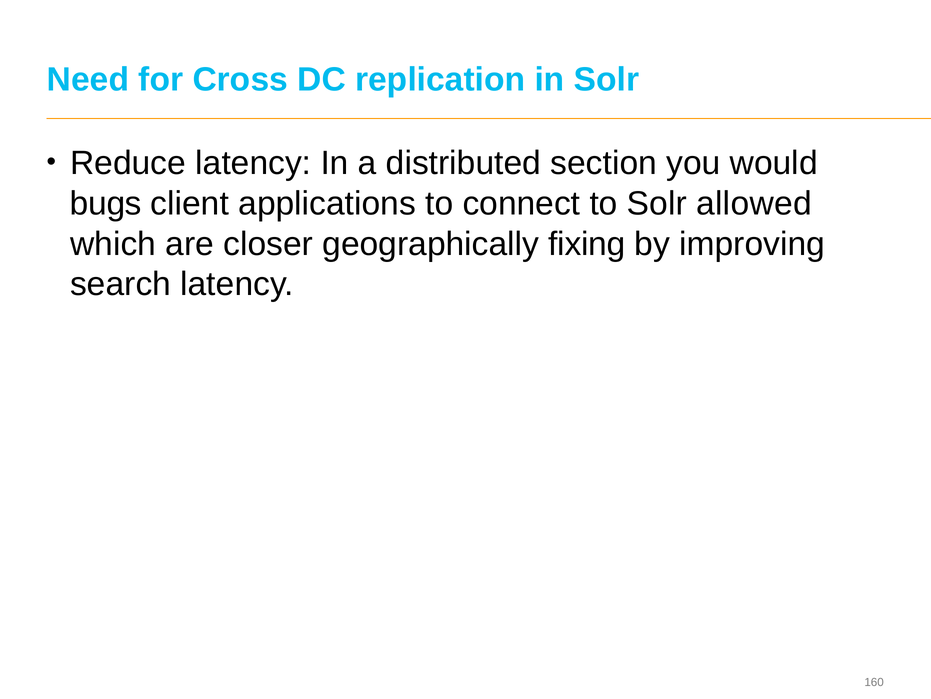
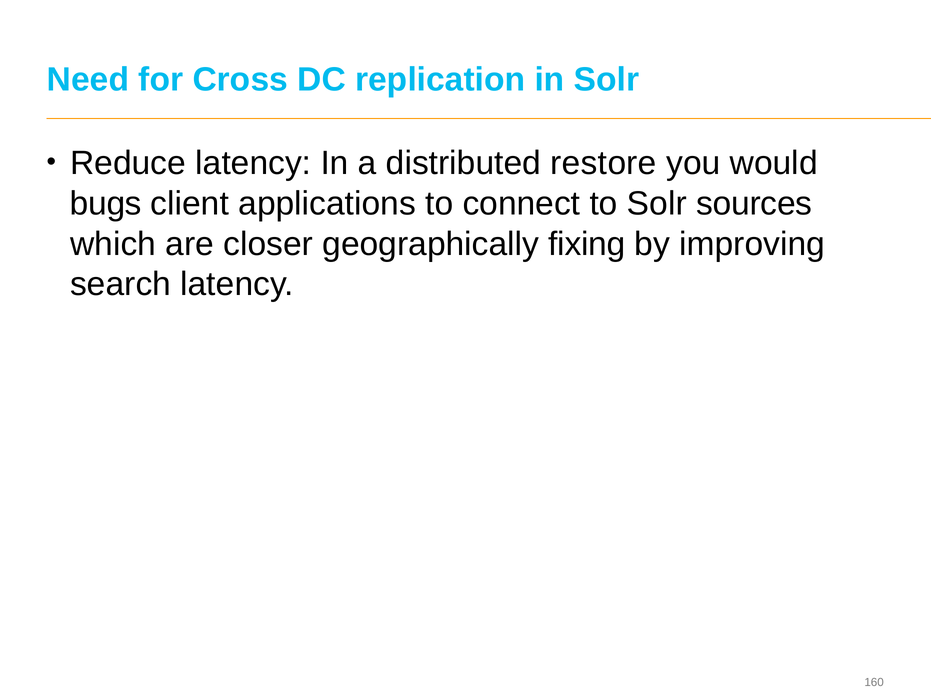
section: section -> restore
allowed: allowed -> sources
